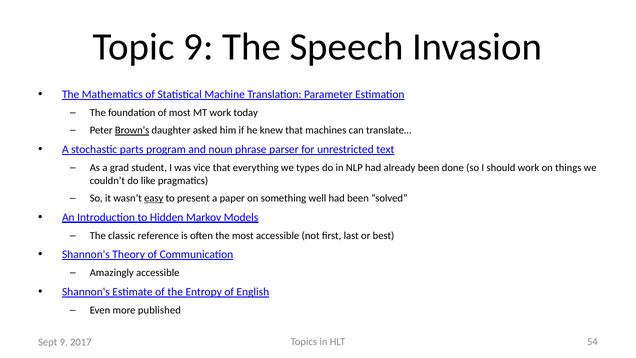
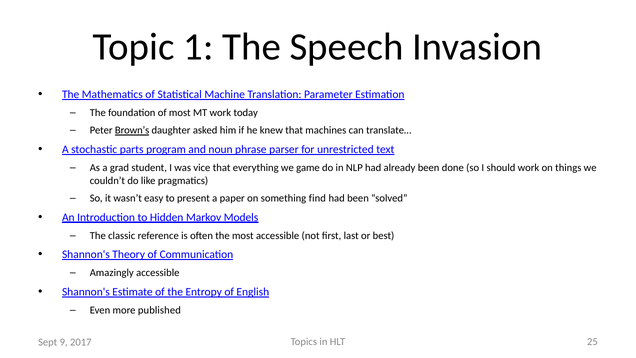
Topic 9: 9 -> 1
types: types -> game
easy underline: present -> none
well: well -> find
54: 54 -> 25
